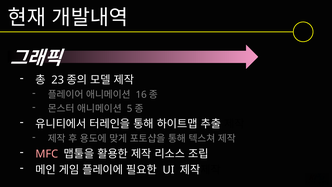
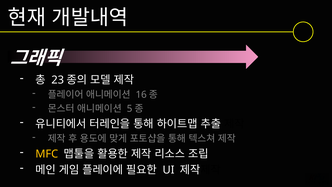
MFC colour: pink -> yellow
